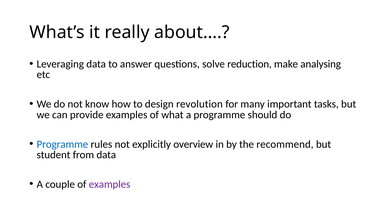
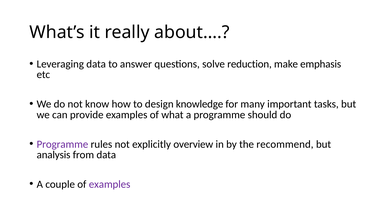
analysing: analysing -> emphasis
revolution: revolution -> knowledge
Programme at (62, 144) colour: blue -> purple
student: student -> analysis
